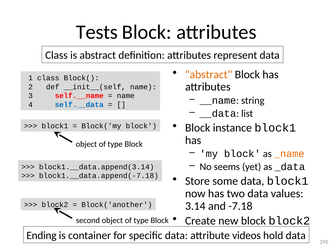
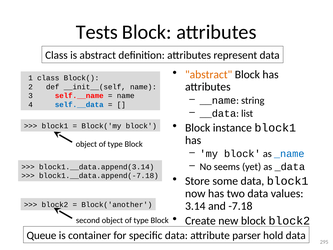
_name colour: orange -> blue
Ending: Ending -> Queue
videos: videos -> parser
